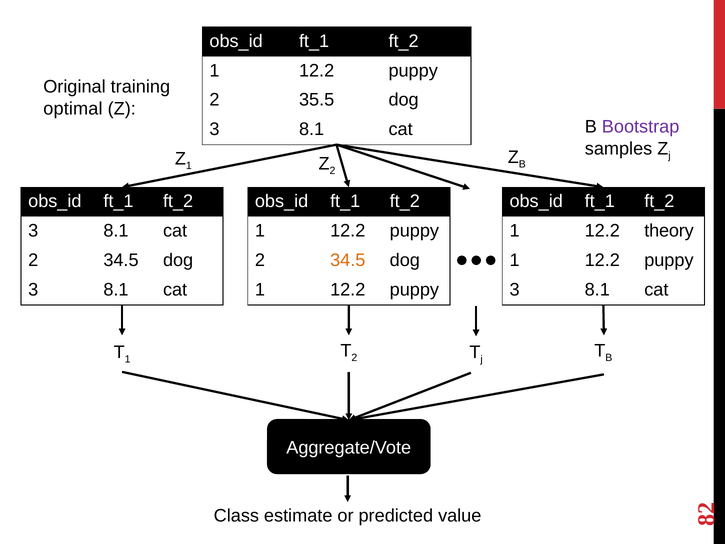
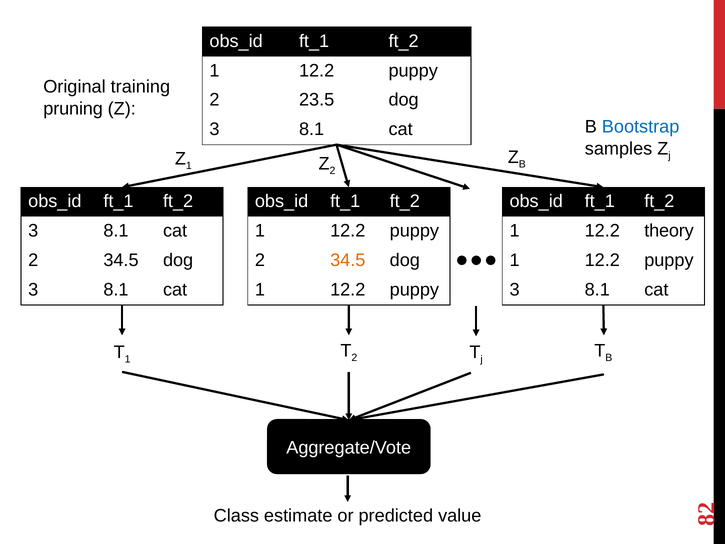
35.5: 35.5 -> 23.5
optimal: optimal -> pruning
Bootstrap colour: purple -> blue
